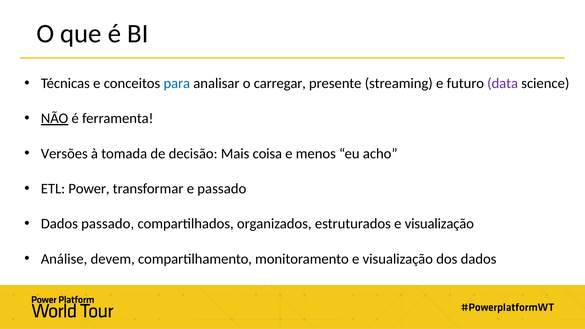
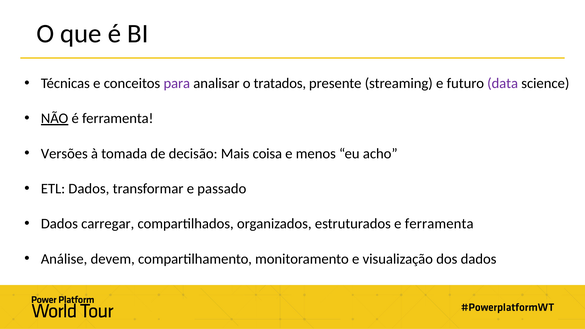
para colour: blue -> purple
carregar: carregar -> tratados
ETL Power: Power -> Dados
Dados passado: passado -> carregar
estruturados e visualização: visualização -> ferramenta
